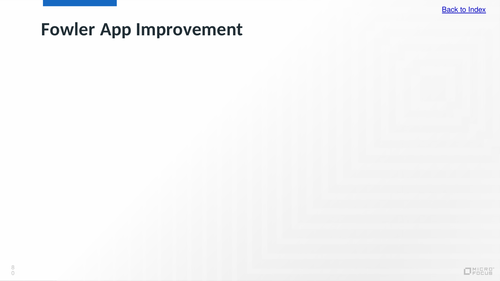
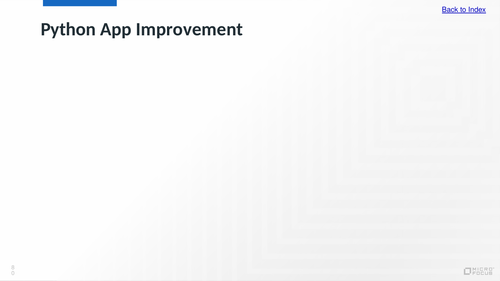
Fowler: Fowler -> Python
